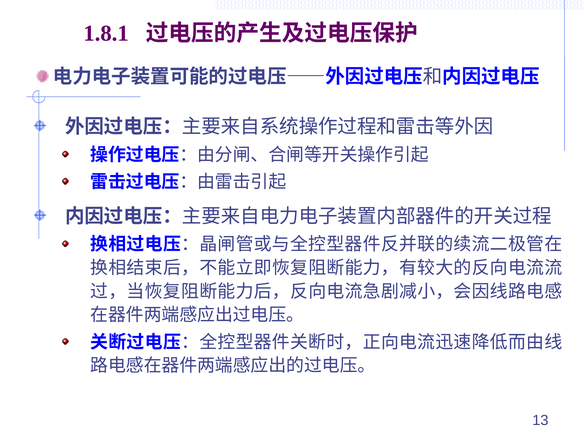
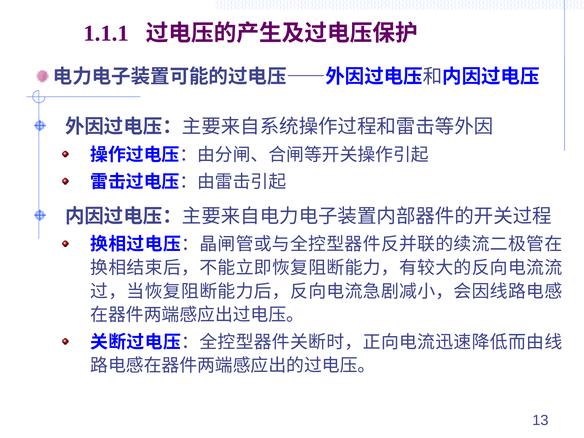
1.8.1: 1.8.1 -> 1.1.1
